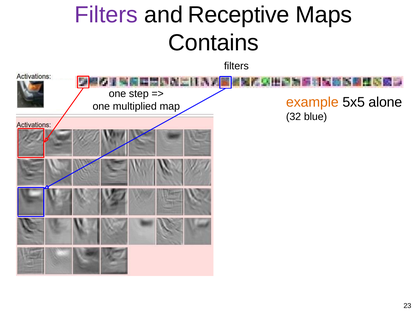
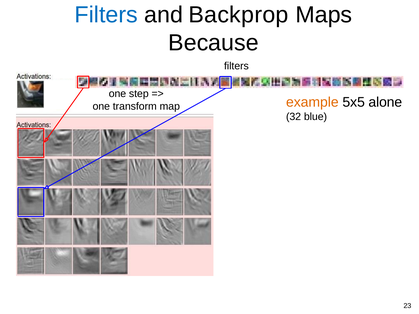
Filters at (106, 15) colour: purple -> blue
Receptive: Receptive -> Backprop
Contains: Contains -> Because
multiplied: multiplied -> transform
